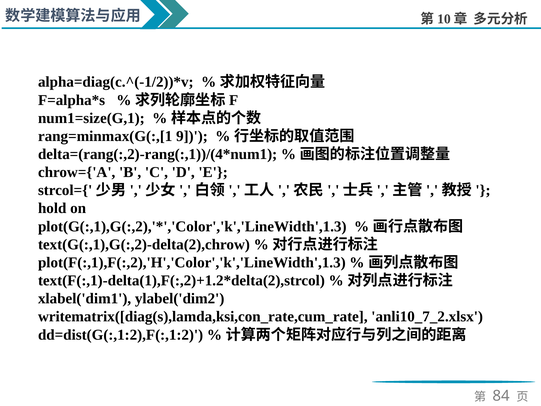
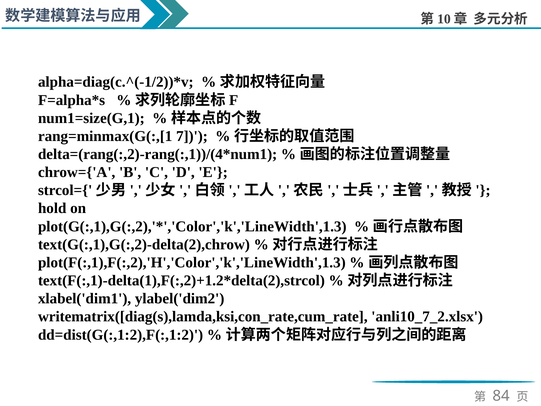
9: 9 -> 7
